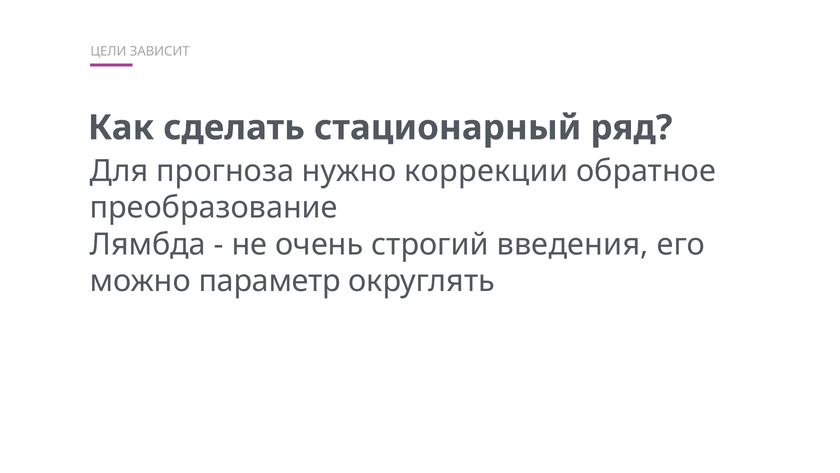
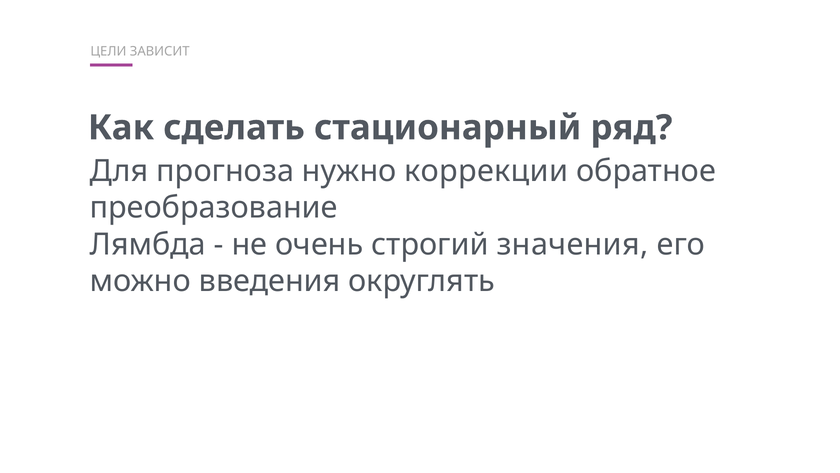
введения: введения -> значения
параметр: параметр -> введения
